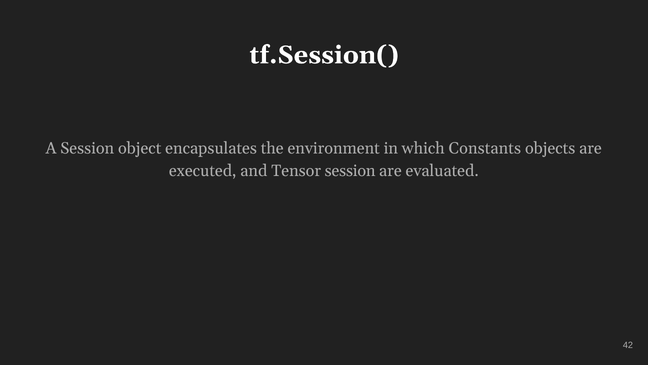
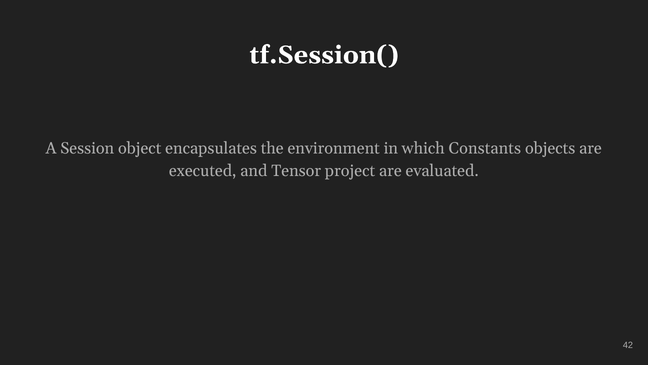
Tensor session: session -> project
